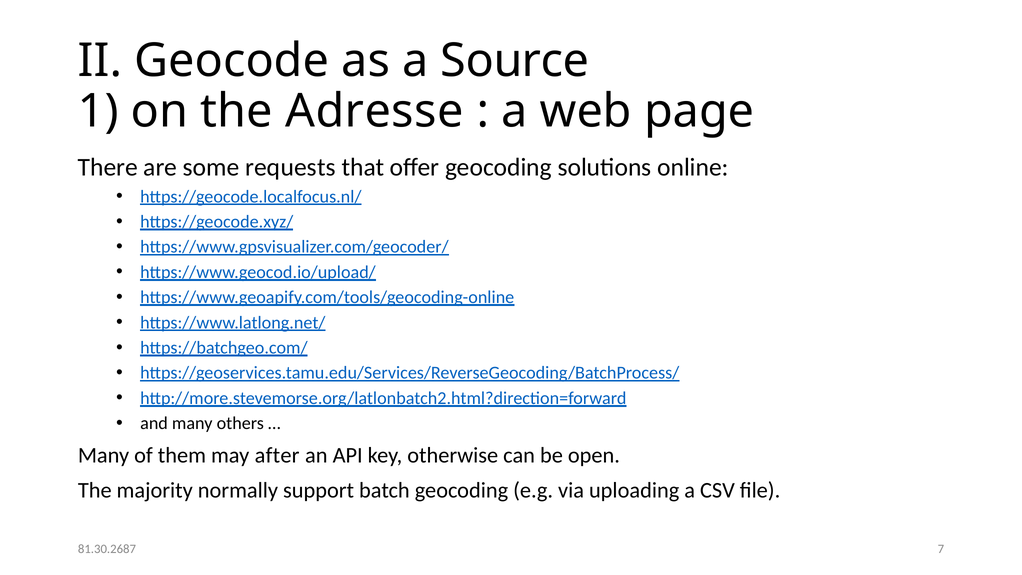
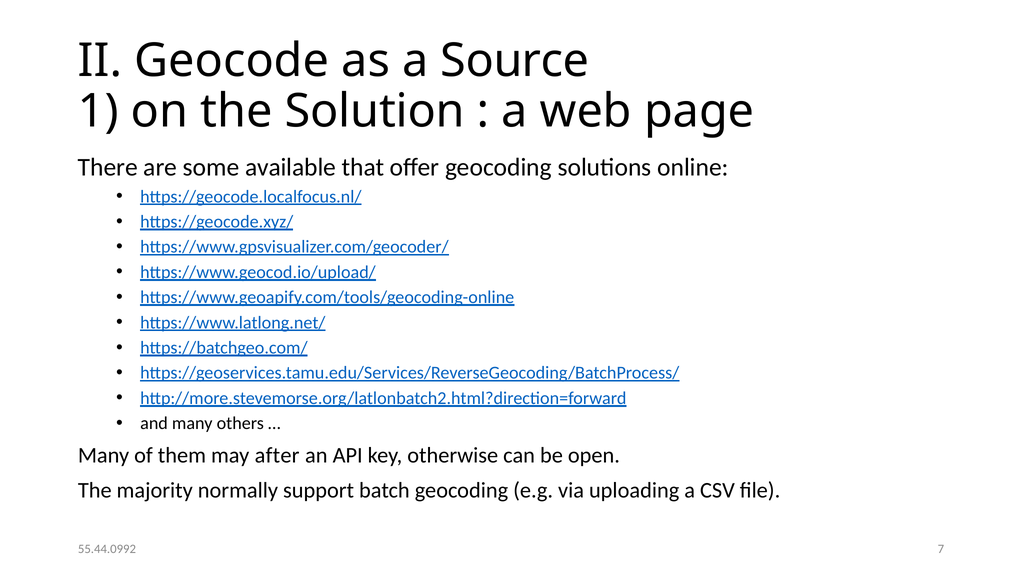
Adresse: Adresse -> Solution
requests: requests -> available
81.30.2687: 81.30.2687 -> 55.44.0992
